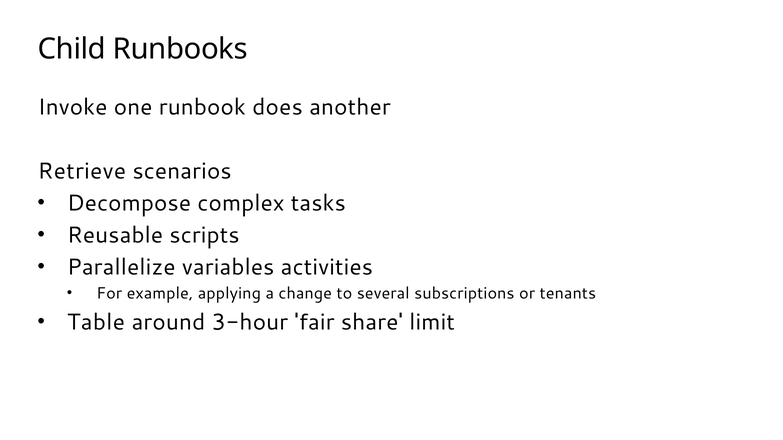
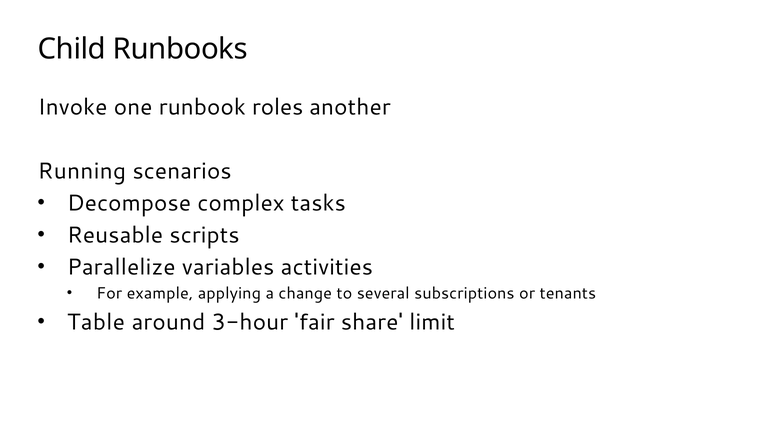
does: does -> roles
Retrieve: Retrieve -> Running
